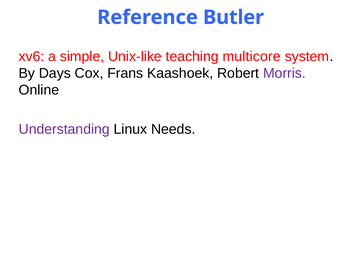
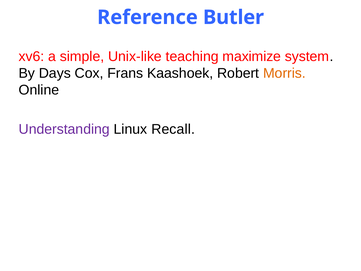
multicore: multicore -> maximize
Morris colour: purple -> orange
Needs: Needs -> Recall
